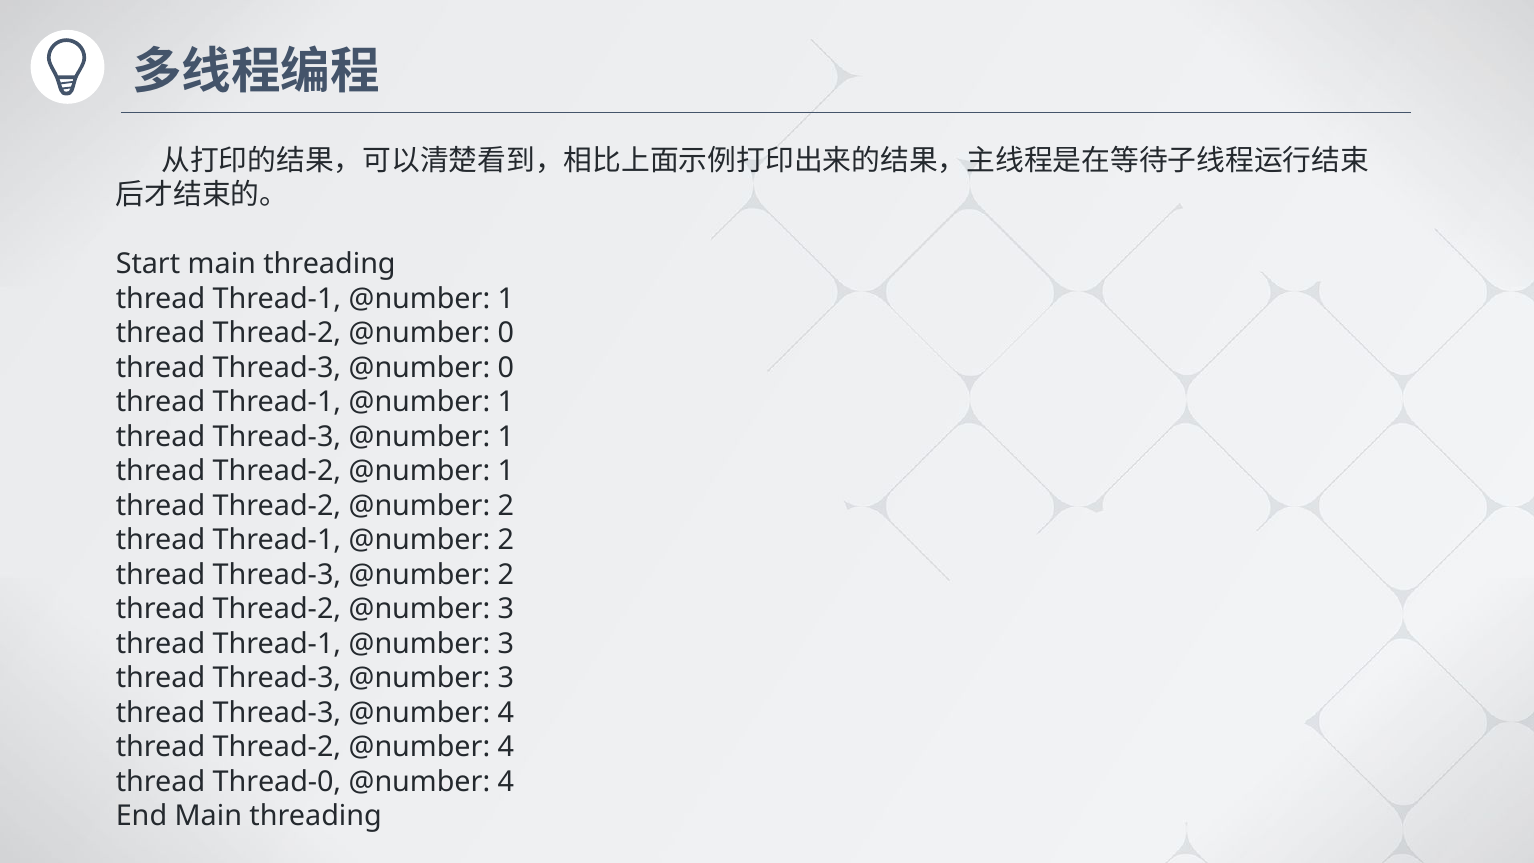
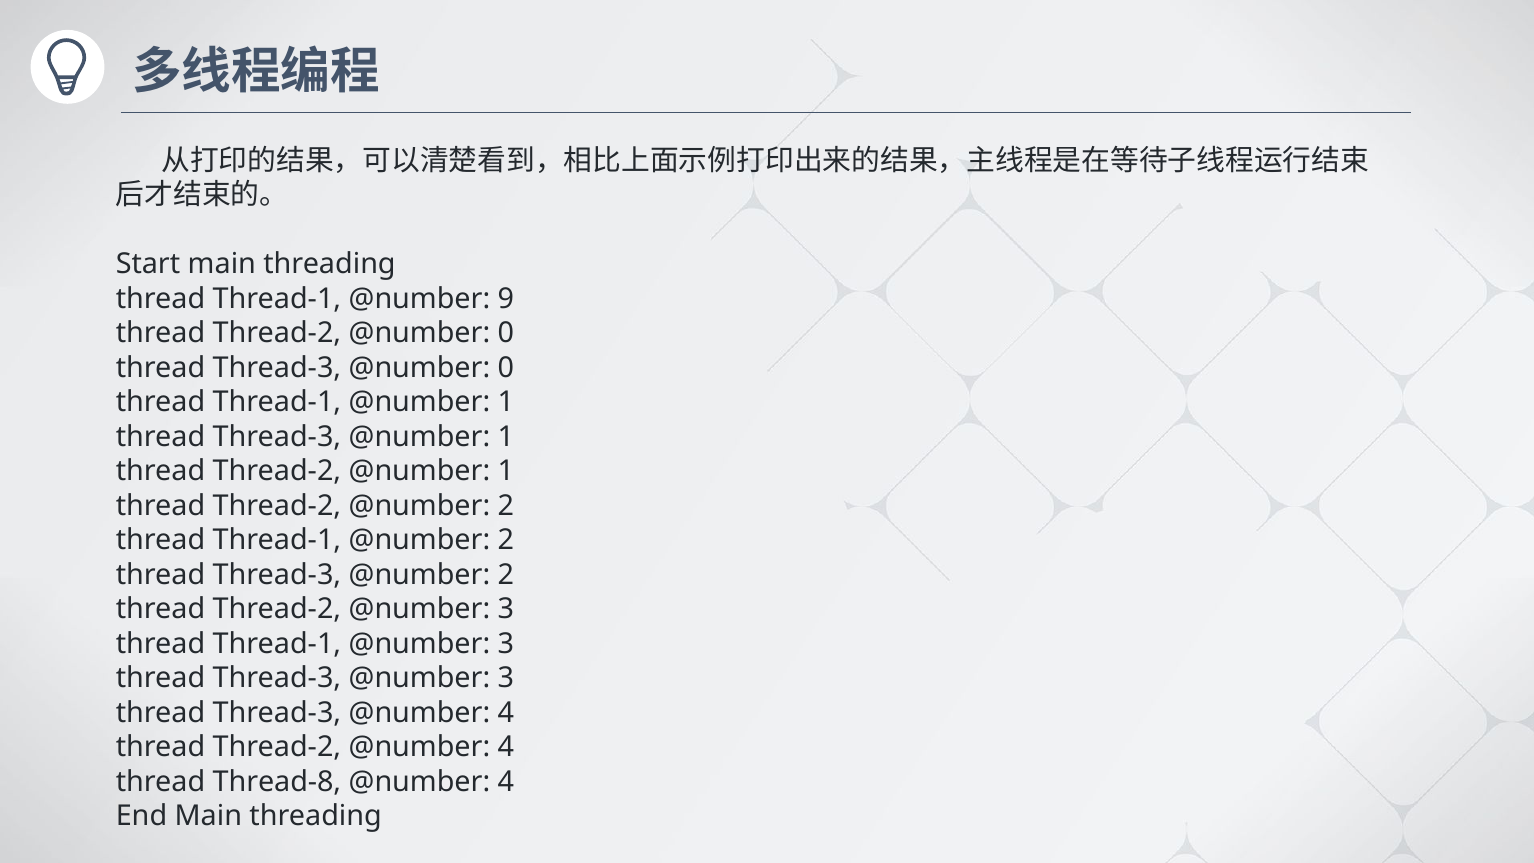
1 at (506, 299): 1 -> 9
Thread-0: Thread-0 -> Thread-8
